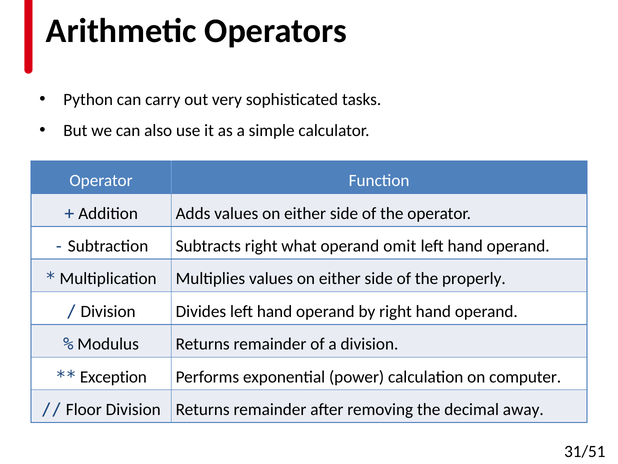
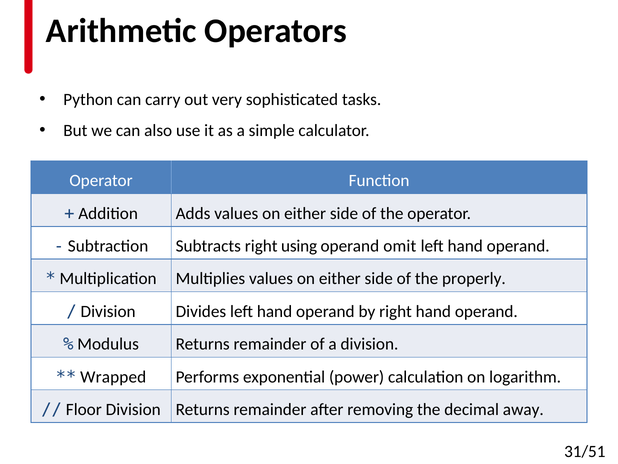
what: what -> using
Exception: Exception -> Wrapped
computer: computer -> logarithm
